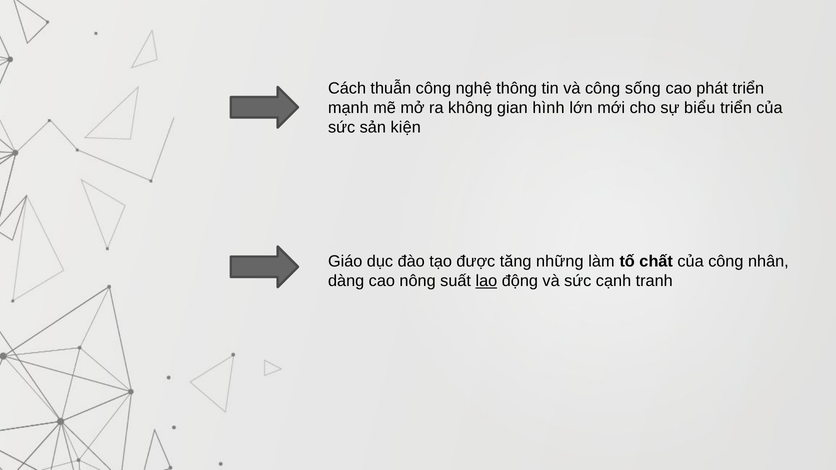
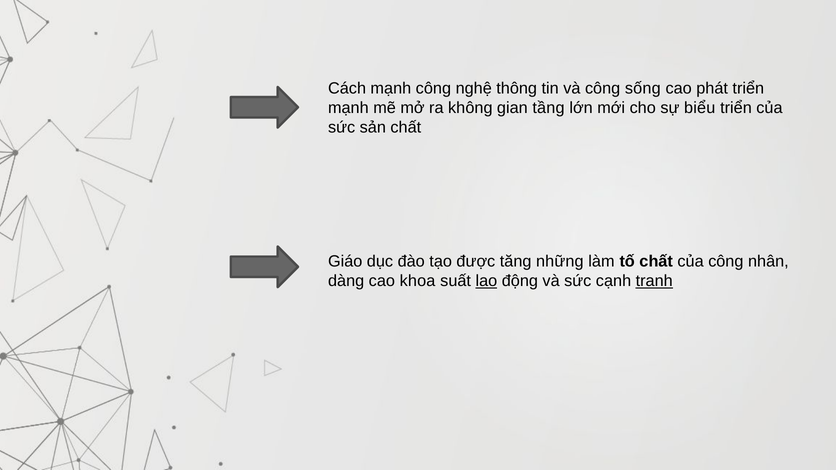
Cách thuẫn: thuẫn -> mạnh
hình: hình -> tầng
sản kiện: kiện -> chất
nông: nông -> khoa
tranh underline: none -> present
